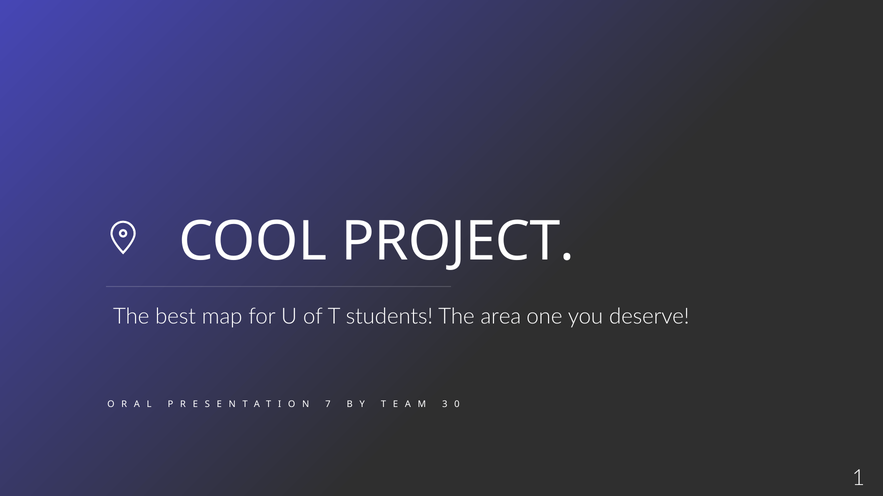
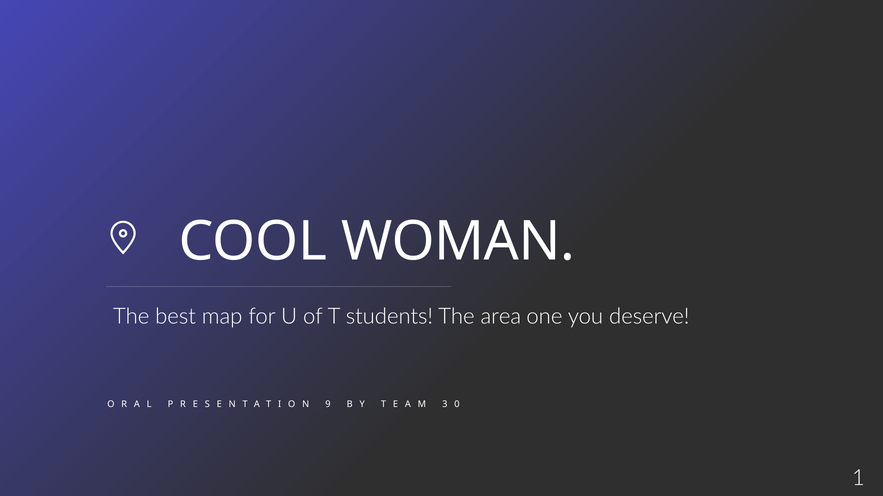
PROJECT: PROJECT -> WOMAN
7: 7 -> 9
